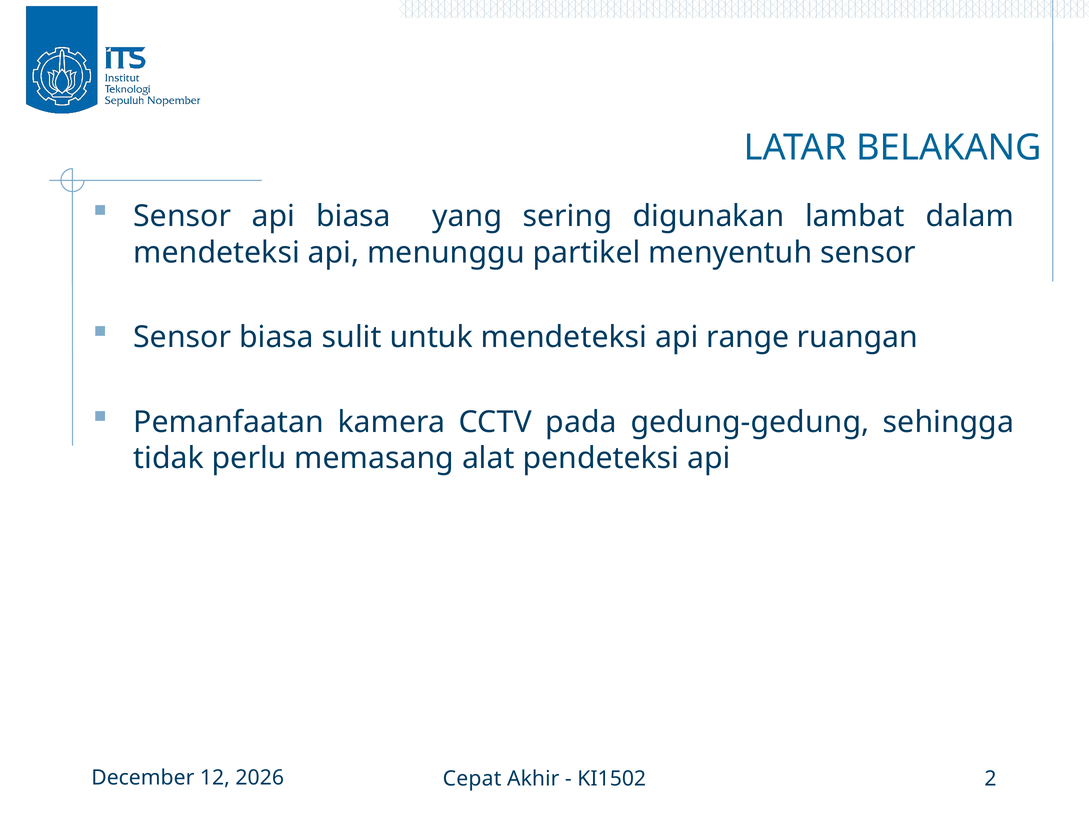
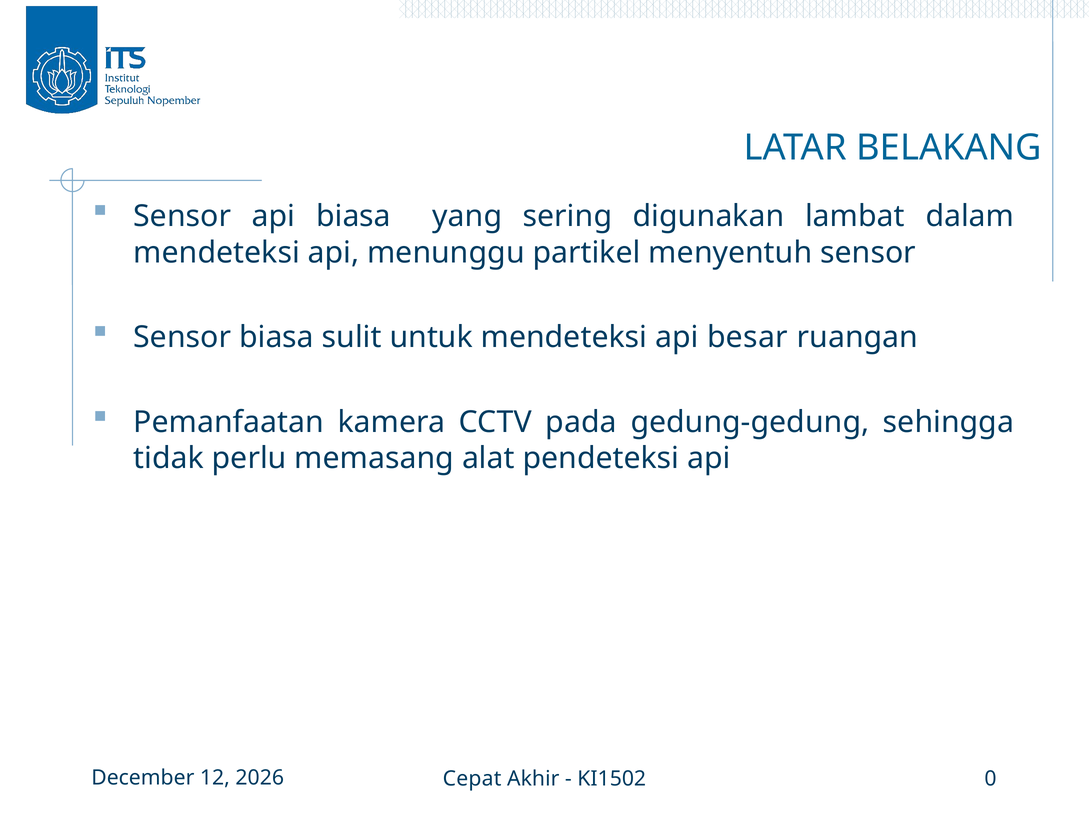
range: range -> besar
2: 2 -> 0
